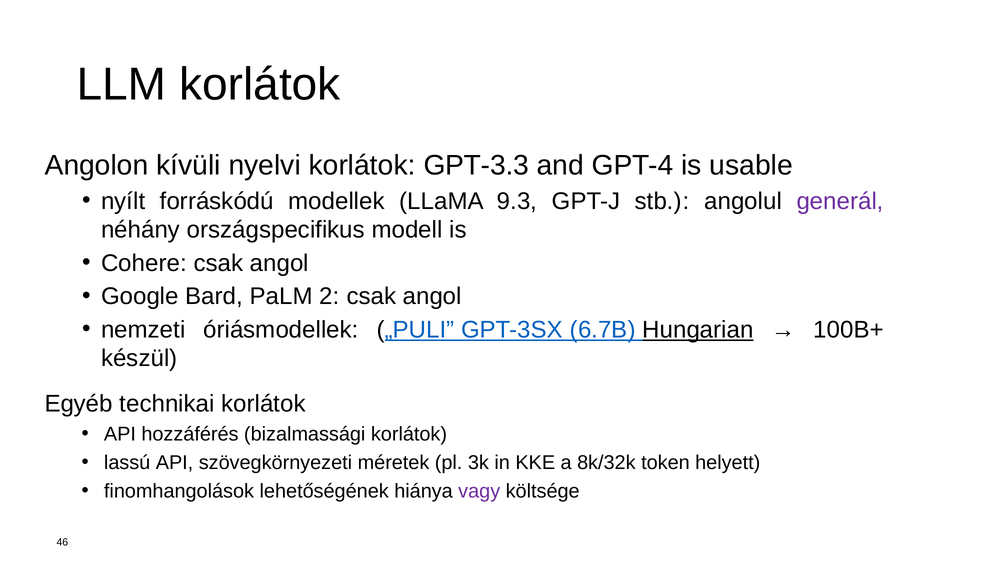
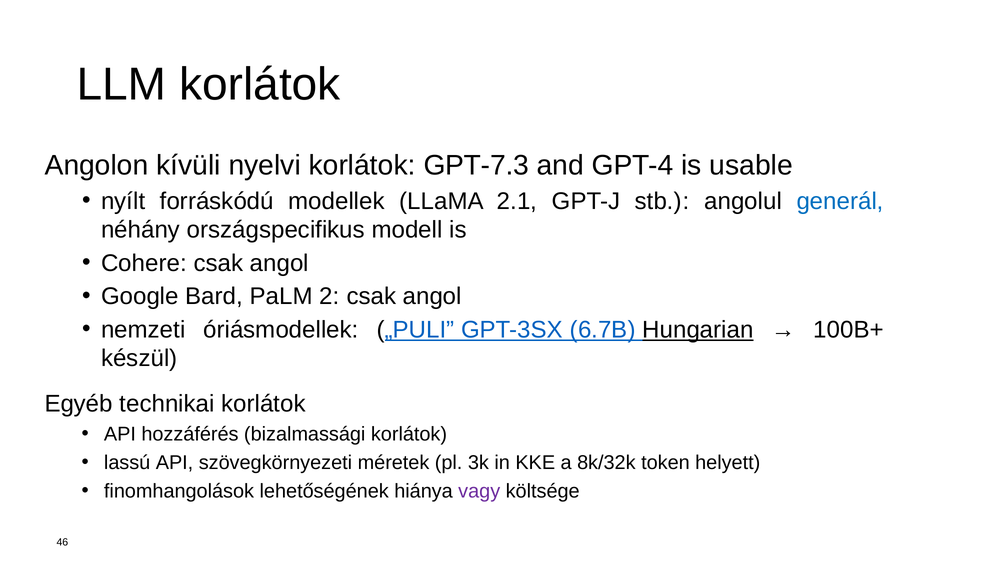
GPT-3.3: GPT-3.3 -> GPT-7.3
9.3: 9.3 -> 2.1
generál colour: purple -> blue
